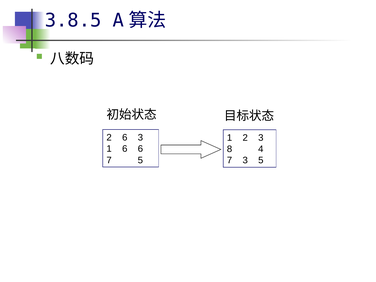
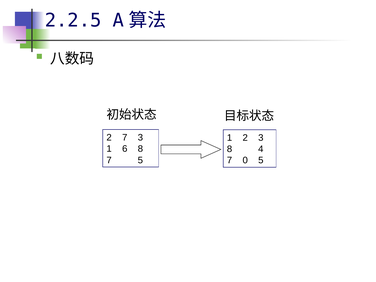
3.8.5: 3.8.5 -> 2.2.5
2 6: 6 -> 7
6 6: 6 -> 8
7 3: 3 -> 0
